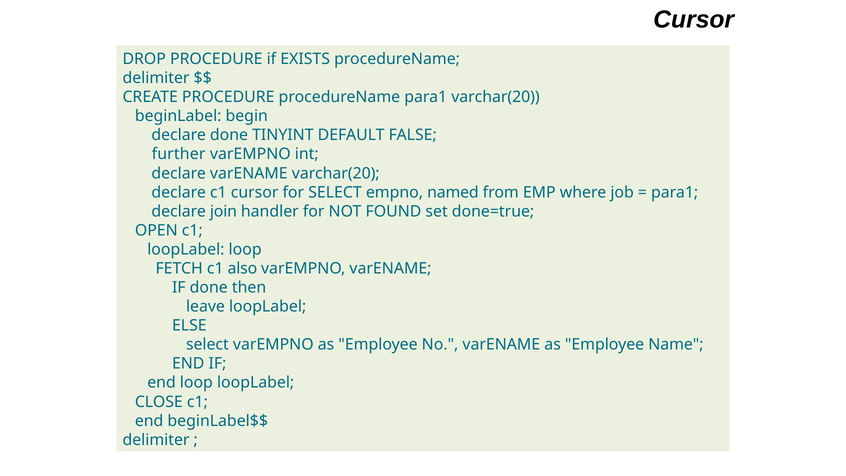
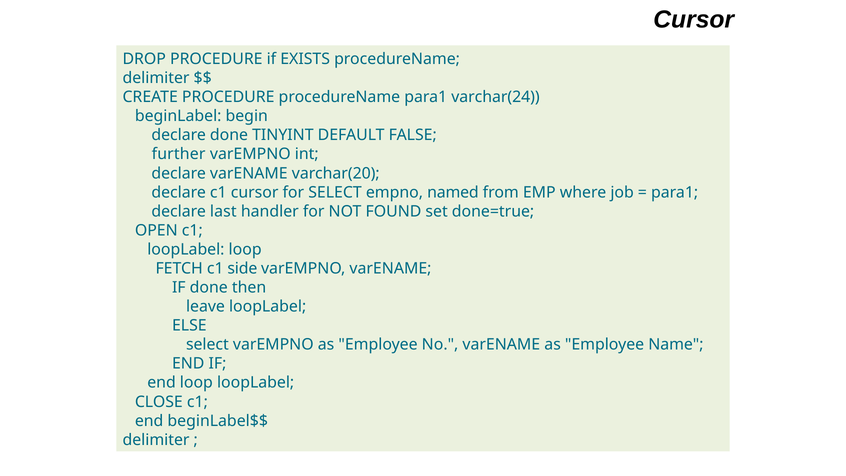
para1 varchar(20: varchar(20 -> varchar(24
join: join -> last
also: also -> side
